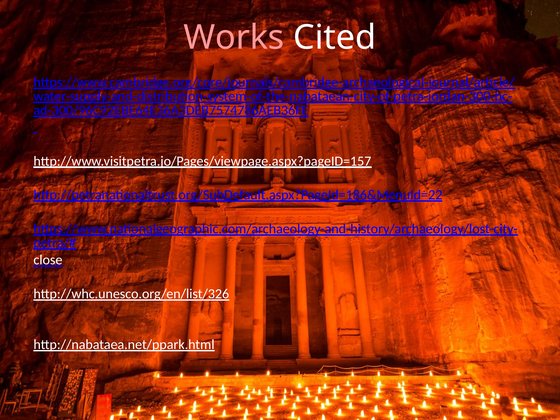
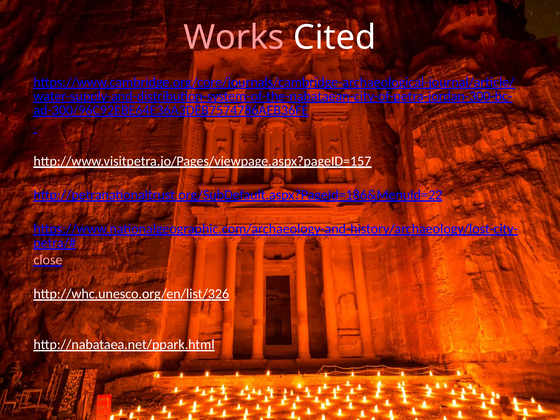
close colour: white -> pink
